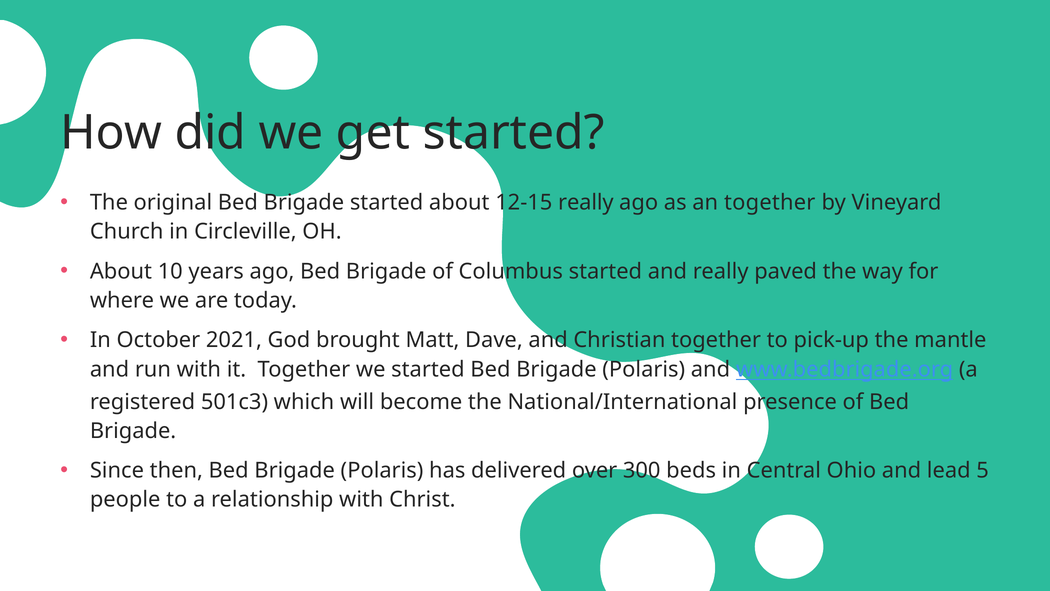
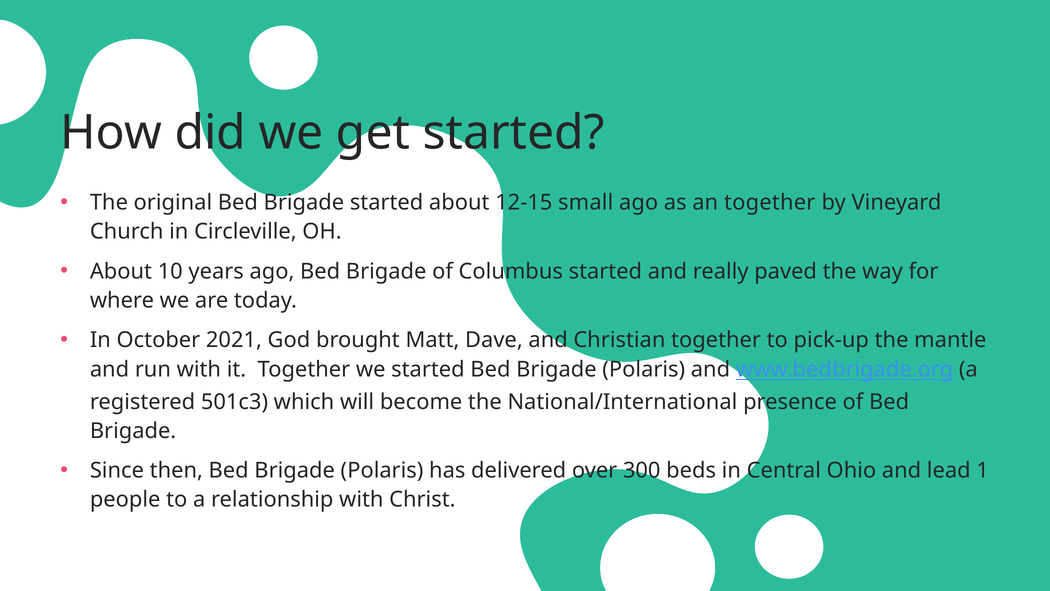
12-15 really: really -> small
5: 5 -> 1
